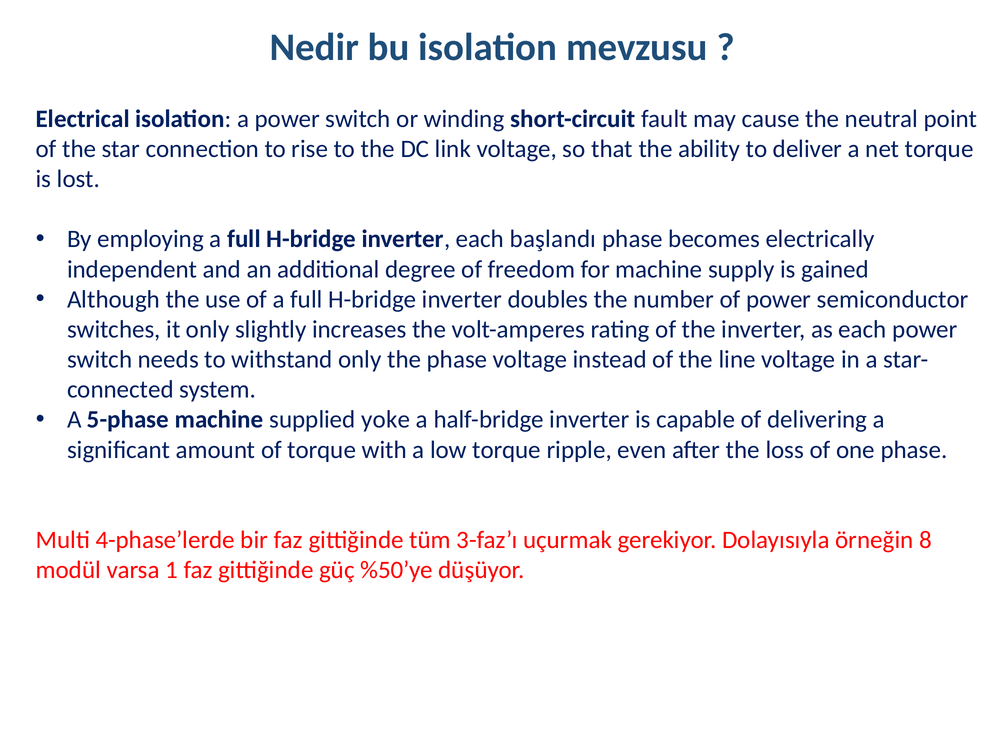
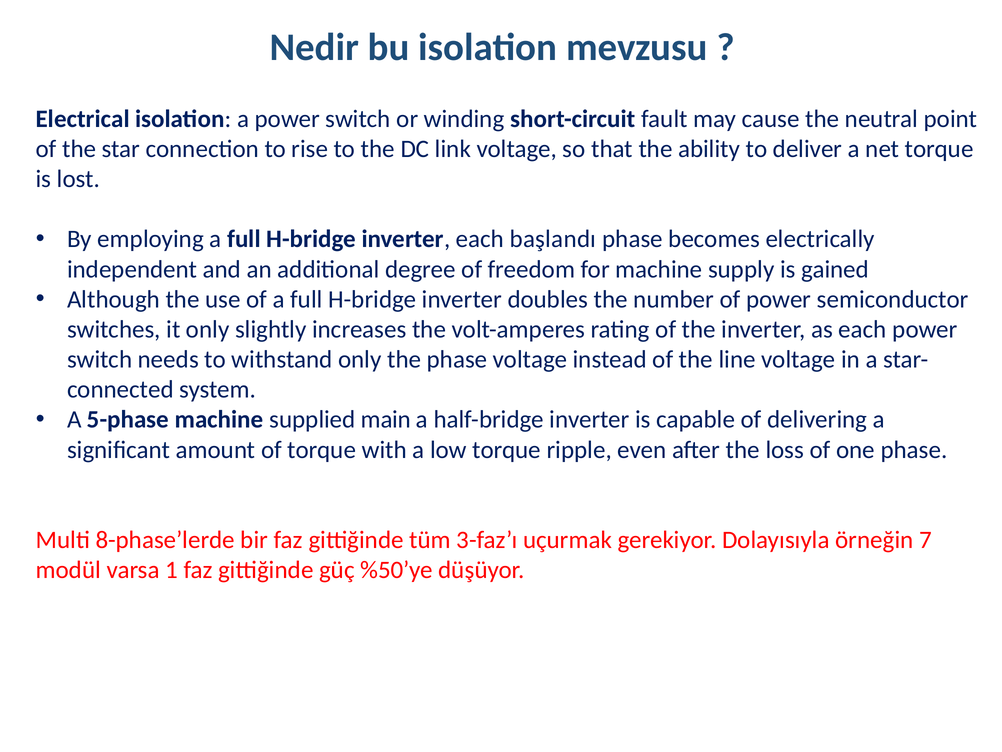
yoke: yoke -> main
4-phase’lerde: 4-phase’lerde -> 8-phase’lerde
8: 8 -> 7
